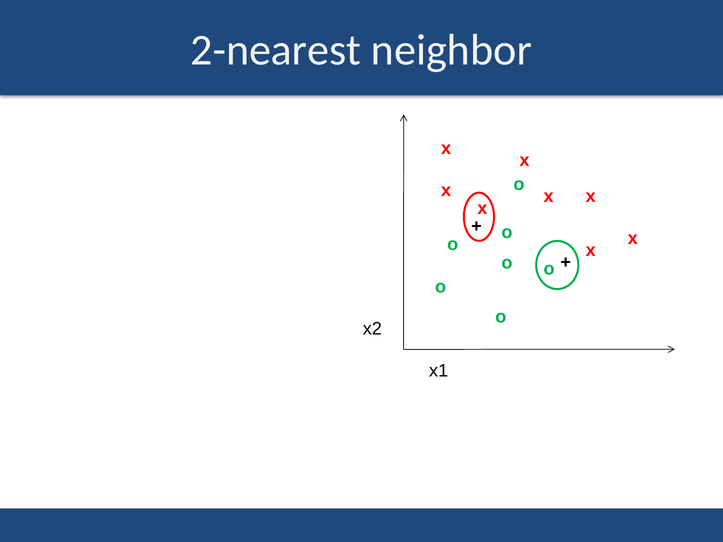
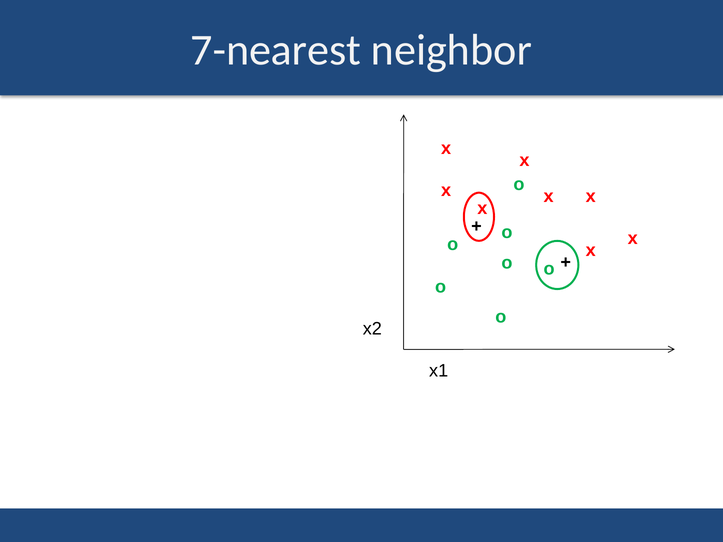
2-nearest: 2-nearest -> 7-nearest
